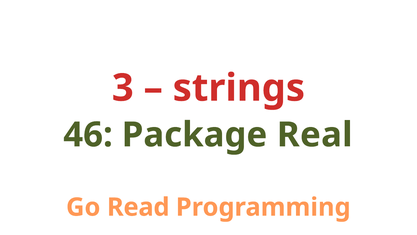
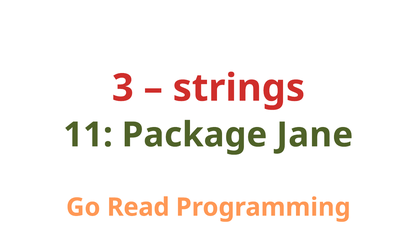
46: 46 -> 11
Real: Real -> Jane
